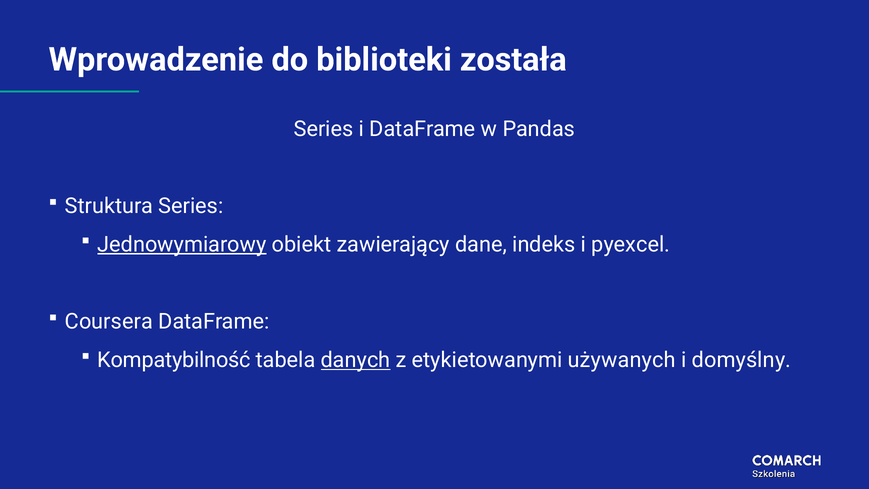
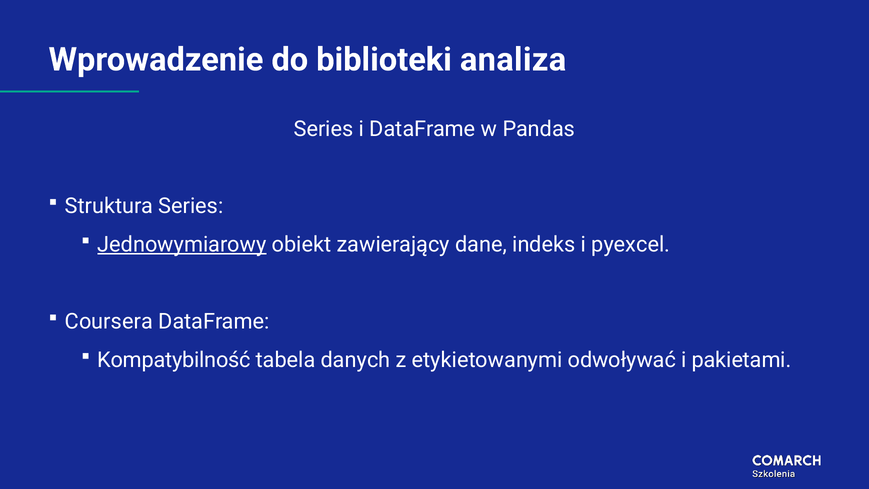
została: została -> analiza
danych underline: present -> none
używanych: używanych -> odwoływać
domyślny: domyślny -> pakietami
